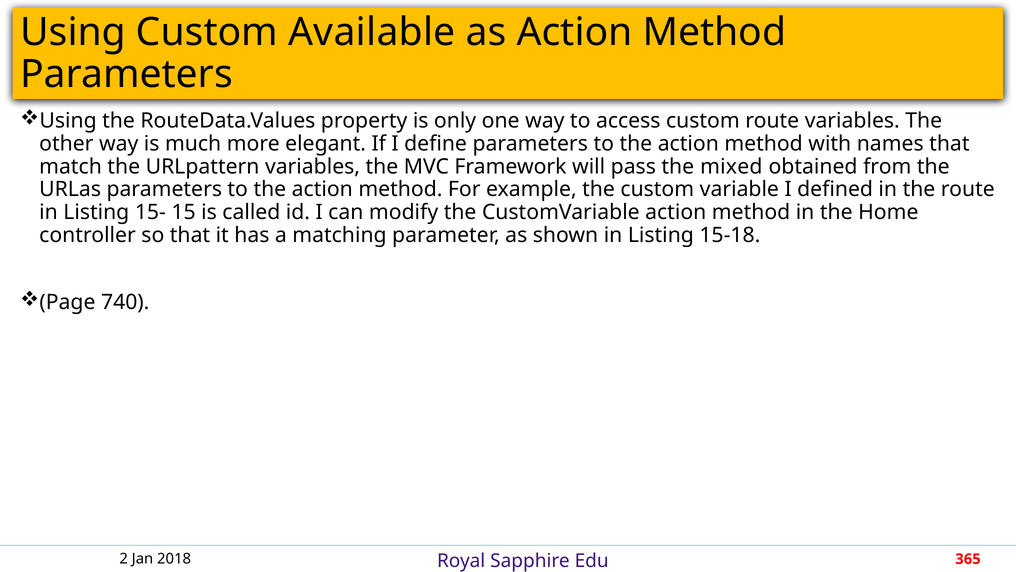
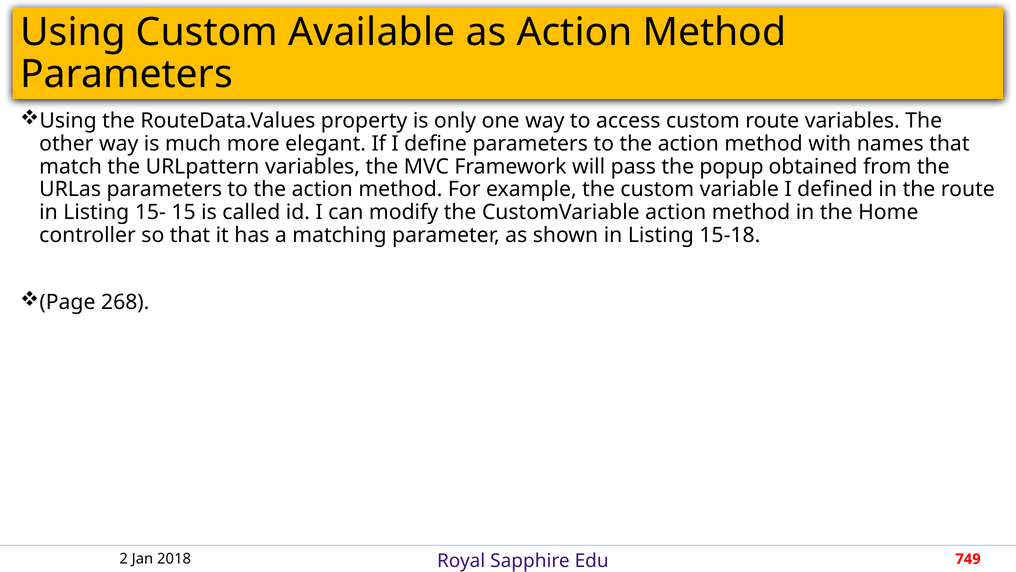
mixed: mixed -> popup
740: 740 -> 268
365: 365 -> 749
